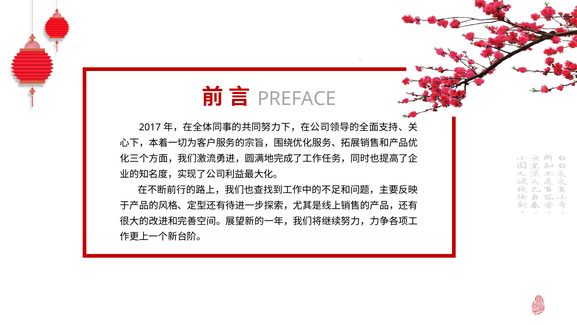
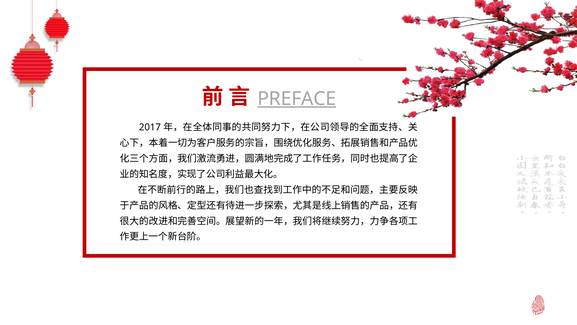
PREFACE underline: none -> present
